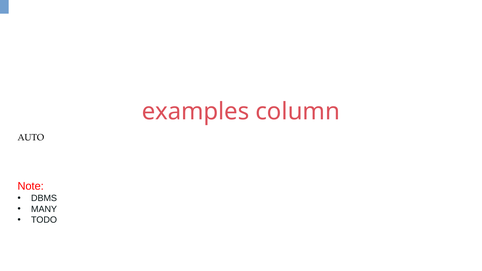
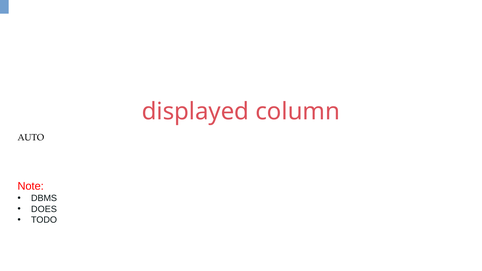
examples: examples -> displayed
MANY: MANY -> DOES
